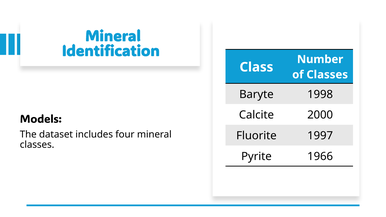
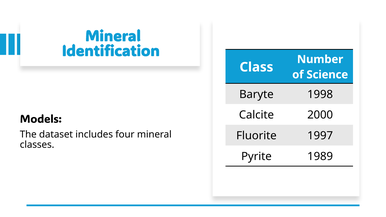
of Classes: Classes -> Science
1966: 1966 -> 1989
